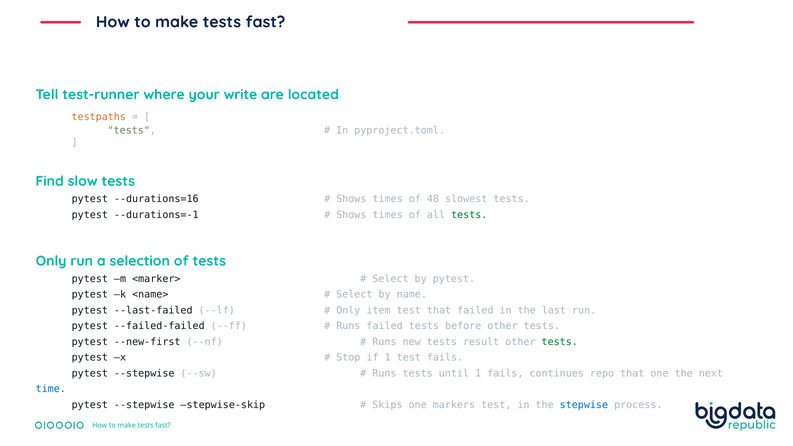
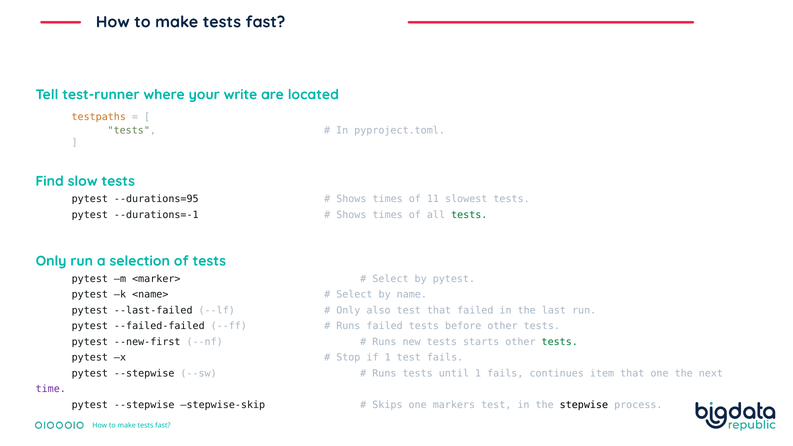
--durations=16: --durations=16 -> --durations=95
48: 48 -> 11
item: item -> also
result: result -> starts
repo: repo -> item
time colour: blue -> purple
stepwise colour: blue -> black
